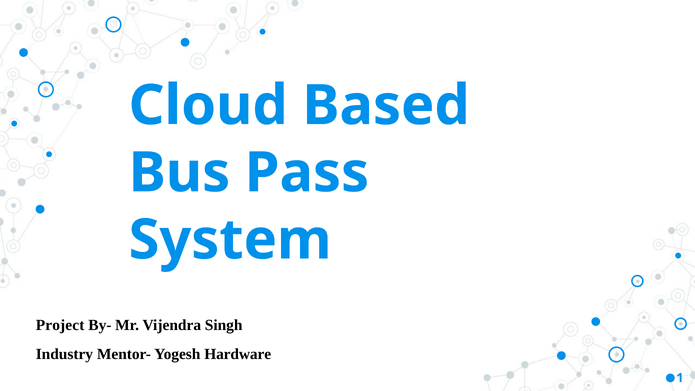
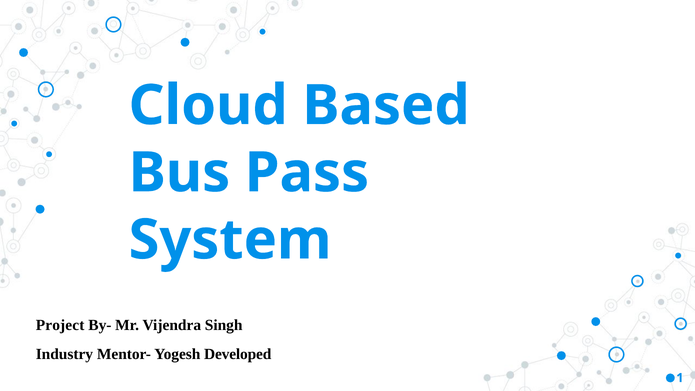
Hardware: Hardware -> Developed
